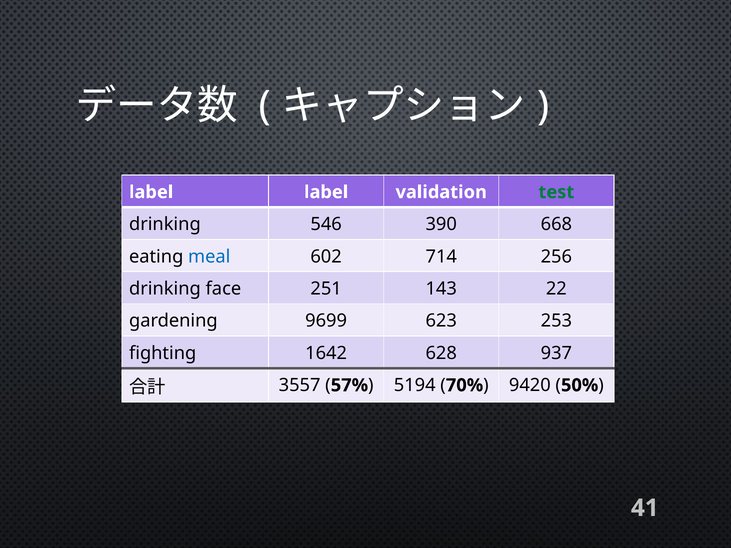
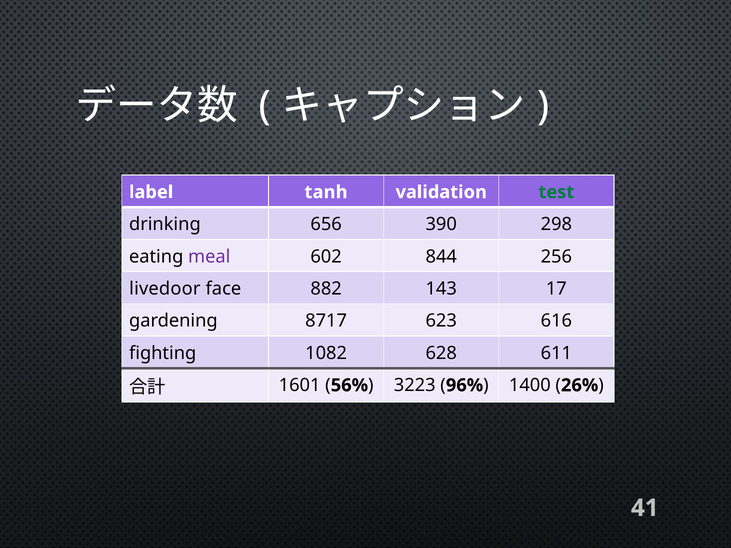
label label: label -> tanh
546: 546 -> 656
668: 668 -> 298
meal colour: blue -> purple
714: 714 -> 844
drinking at (165, 289): drinking -> livedoor
251: 251 -> 882
22: 22 -> 17
9699: 9699 -> 8717
253: 253 -> 616
1642: 1642 -> 1082
937: 937 -> 611
3557: 3557 -> 1601
57%: 57% -> 56%
5194: 5194 -> 3223
70%: 70% -> 96%
9420: 9420 -> 1400
50%: 50% -> 26%
